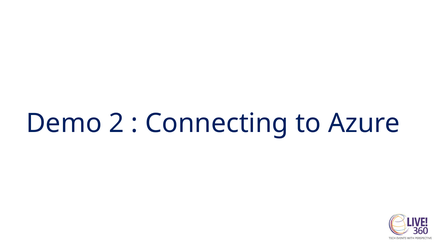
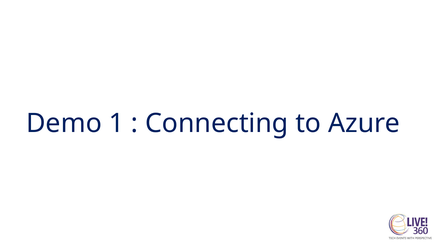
2: 2 -> 1
